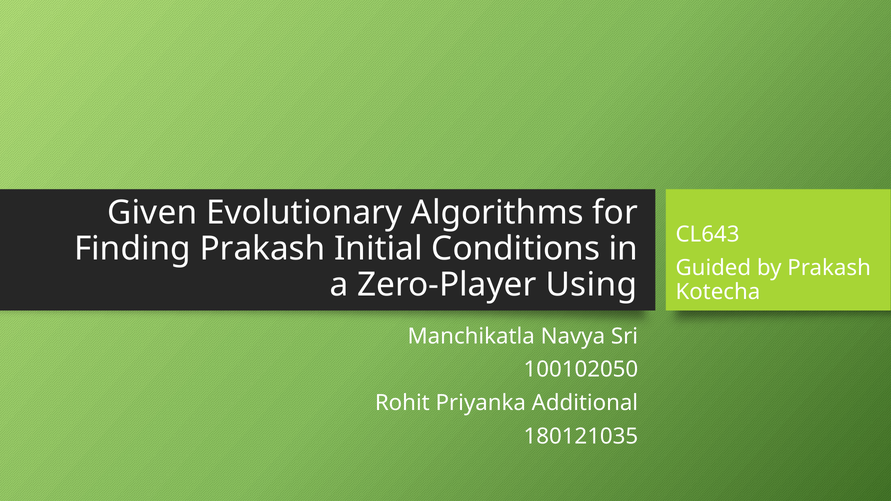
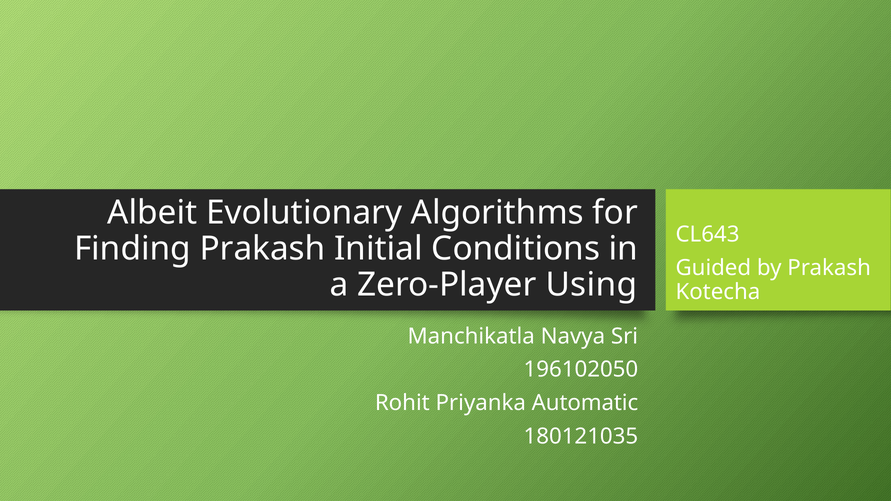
Given: Given -> Albeit
100102050: 100102050 -> 196102050
Additional: Additional -> Automatic
